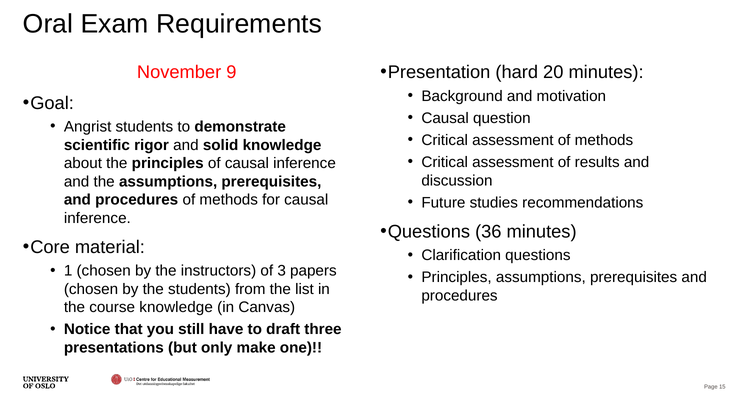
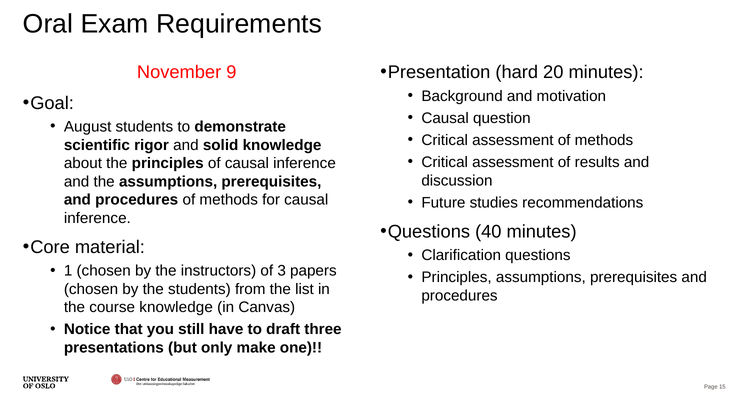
Angrist: Angrist -> August
36: 36 -> 40
